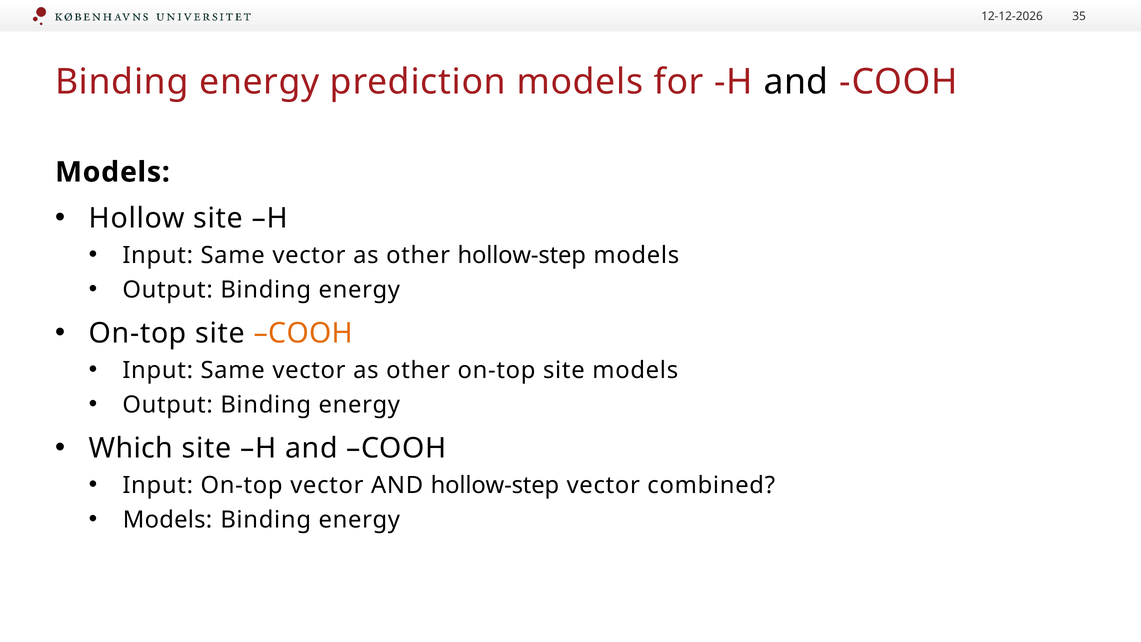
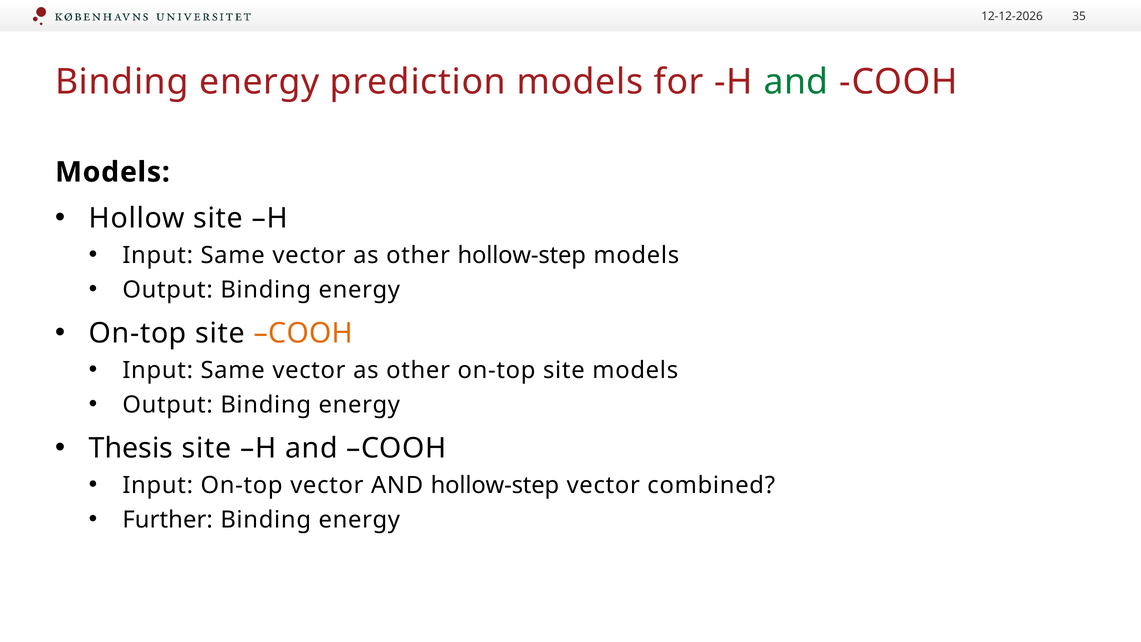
and at (796, 82) colour: black -> green
Which: Which -> Thesis
Models at (168, 520): Models -> Further
